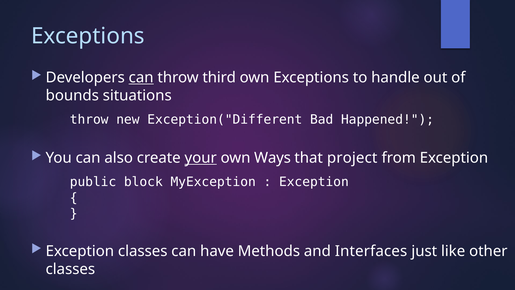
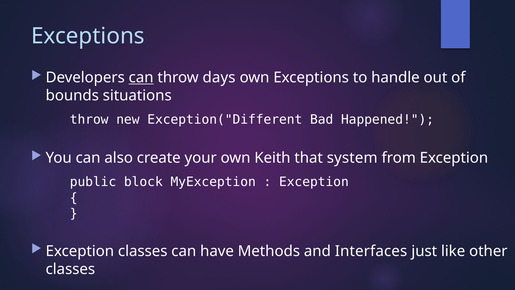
third: third -> days
your underline: present -> none
Ways: Ways -> Keith
project: project -> system
